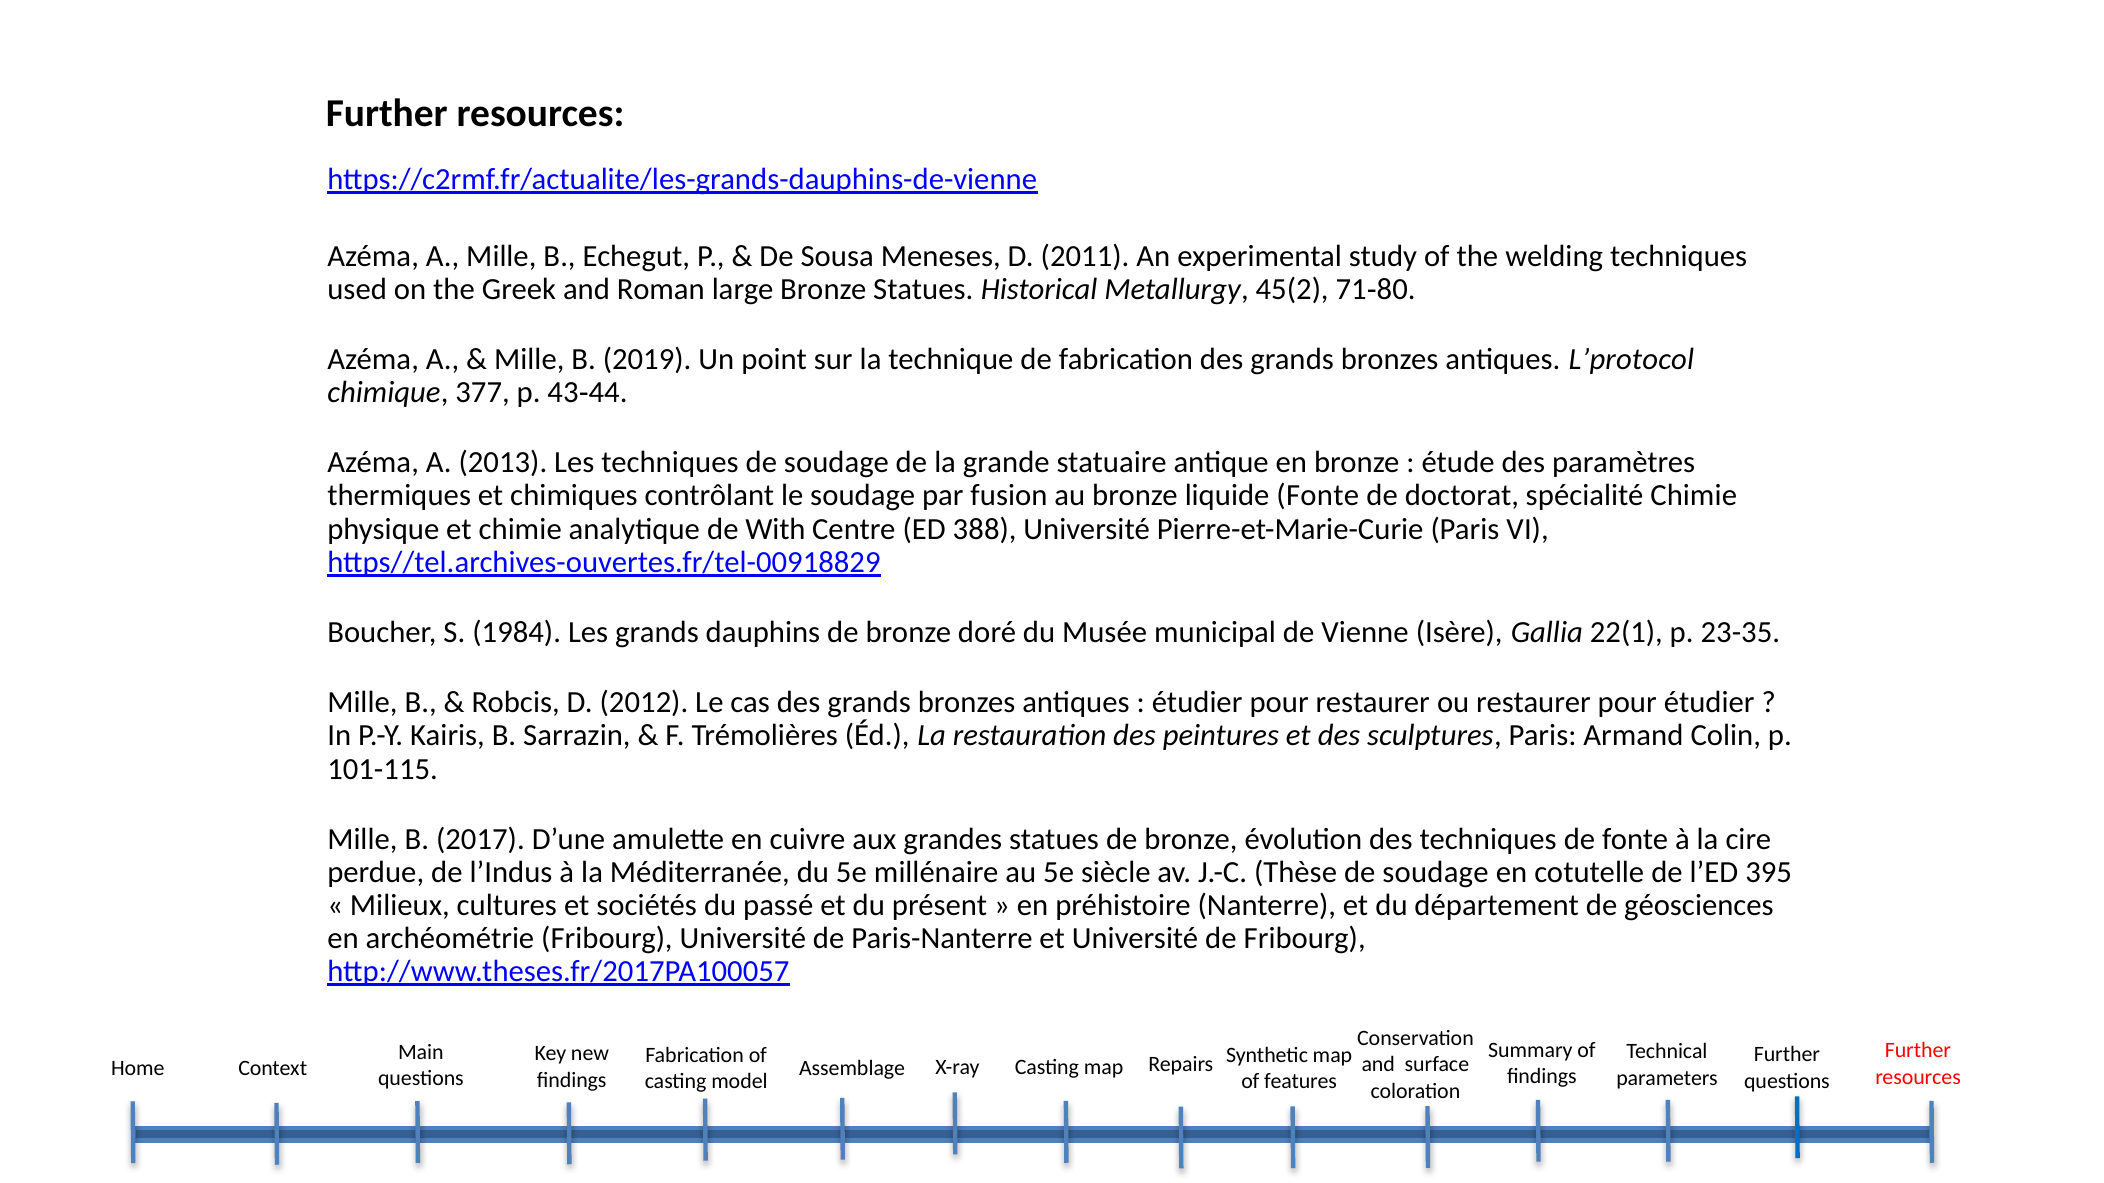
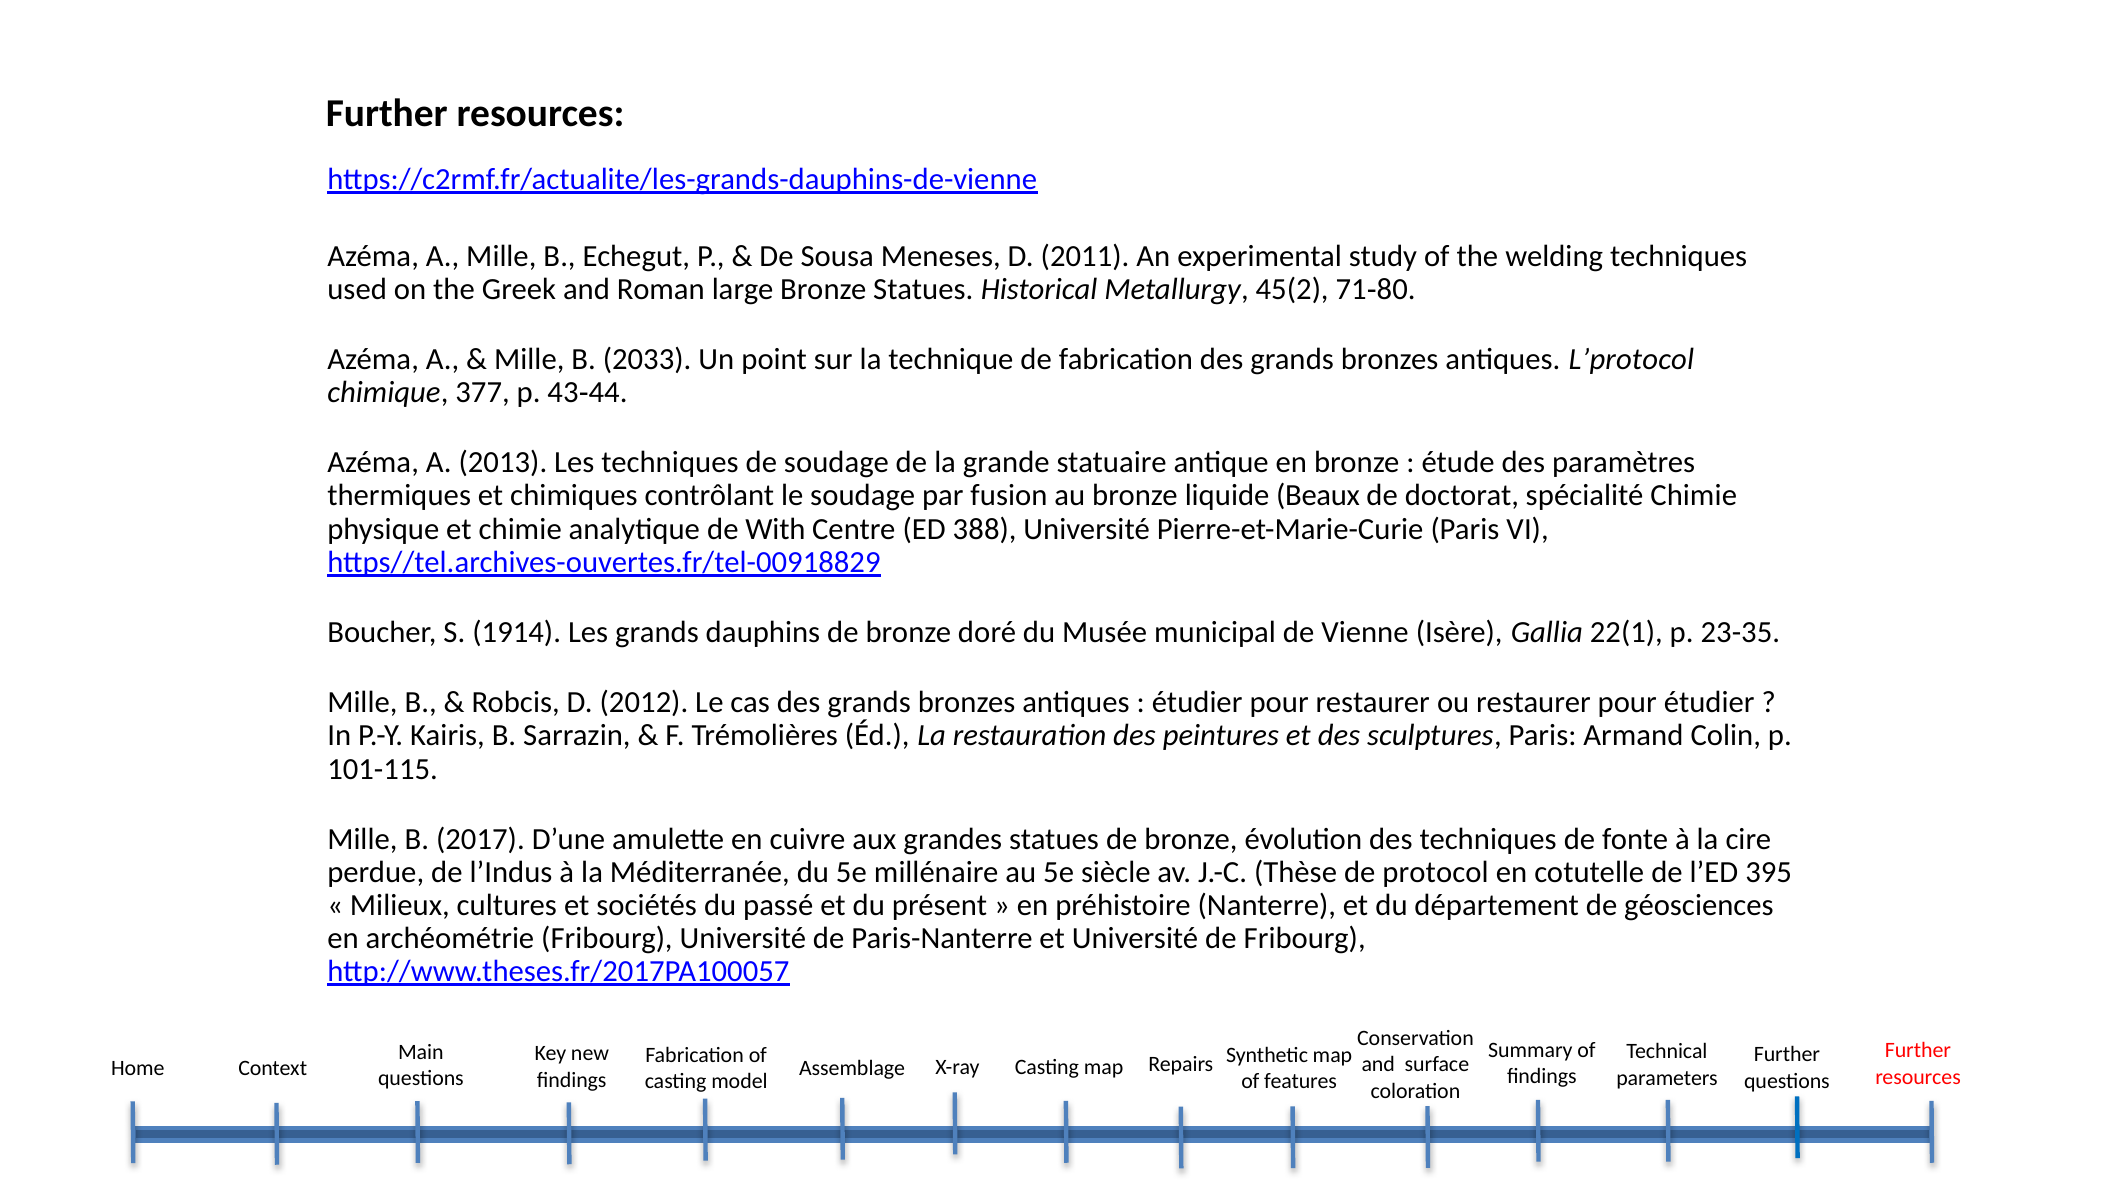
2019: 2019 -> 2033
liquide Fonte: Fonte -> Beaux
1984: 1984 -> 1914
Thèse de soudage: soudage -> protocol
